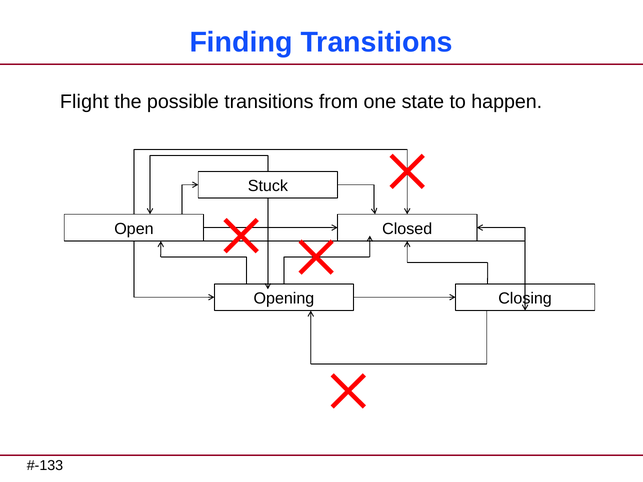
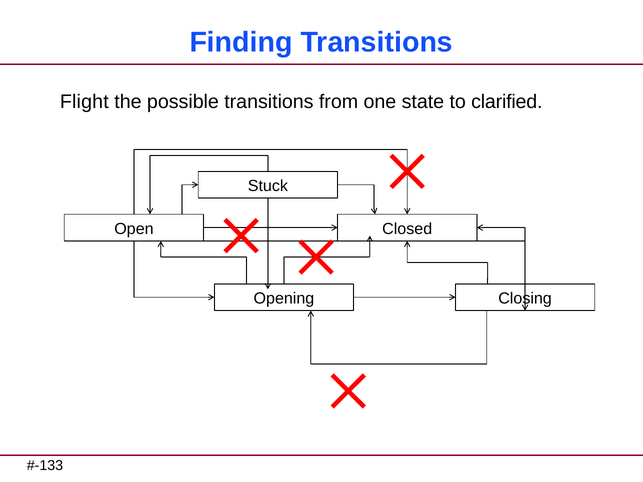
happen: happen -> clarified
